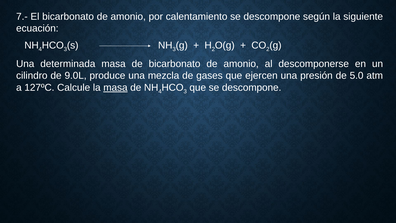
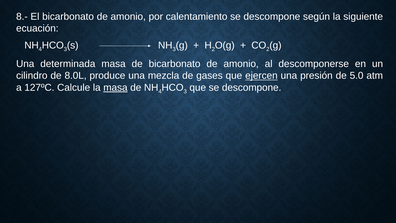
7.-: 7.- -> 8.-
9.0L: 9.0L -> 8.0L
ejercen underline: none -> present
